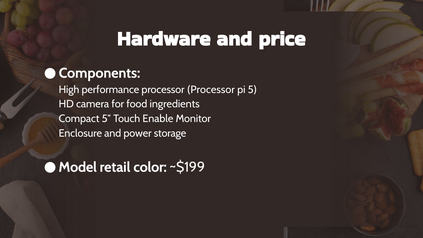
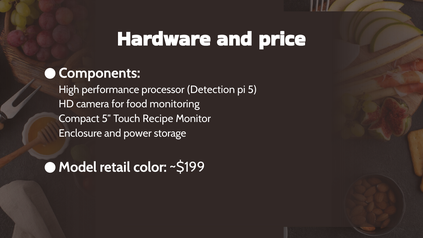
processor Processor: Processor -> Detection
ingredients: ingredients -> monitoring
Enable: Enable -> Recipe
